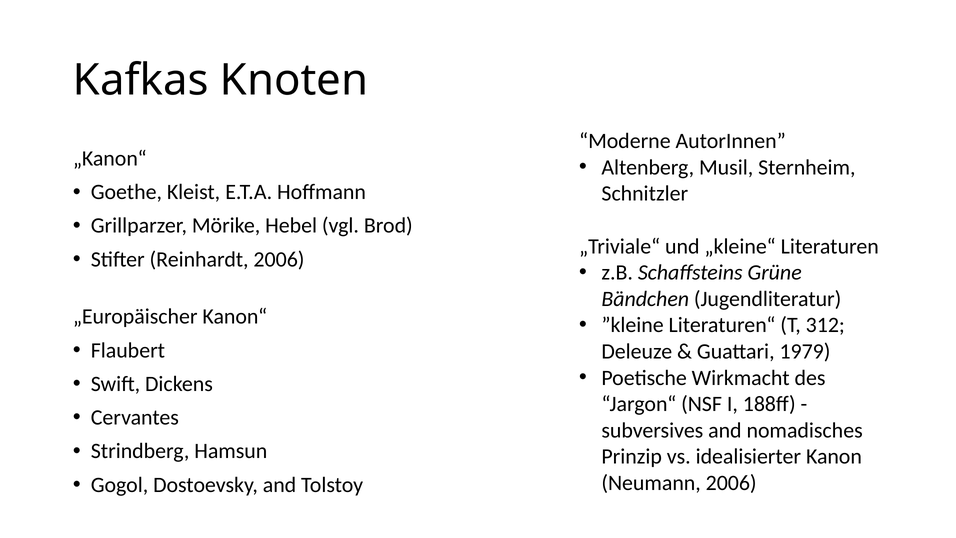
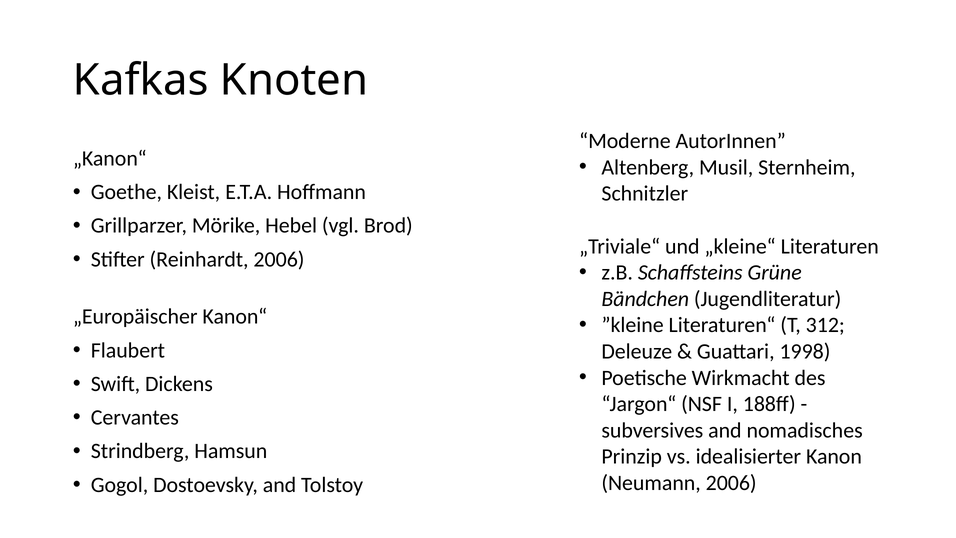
1979: 1979 -> 1998
